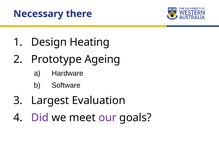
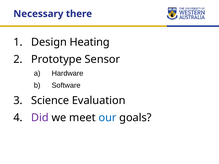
Ageing: Ageing -> Sensor
Largest: Largest -> Science
our colour: purple -> blue
